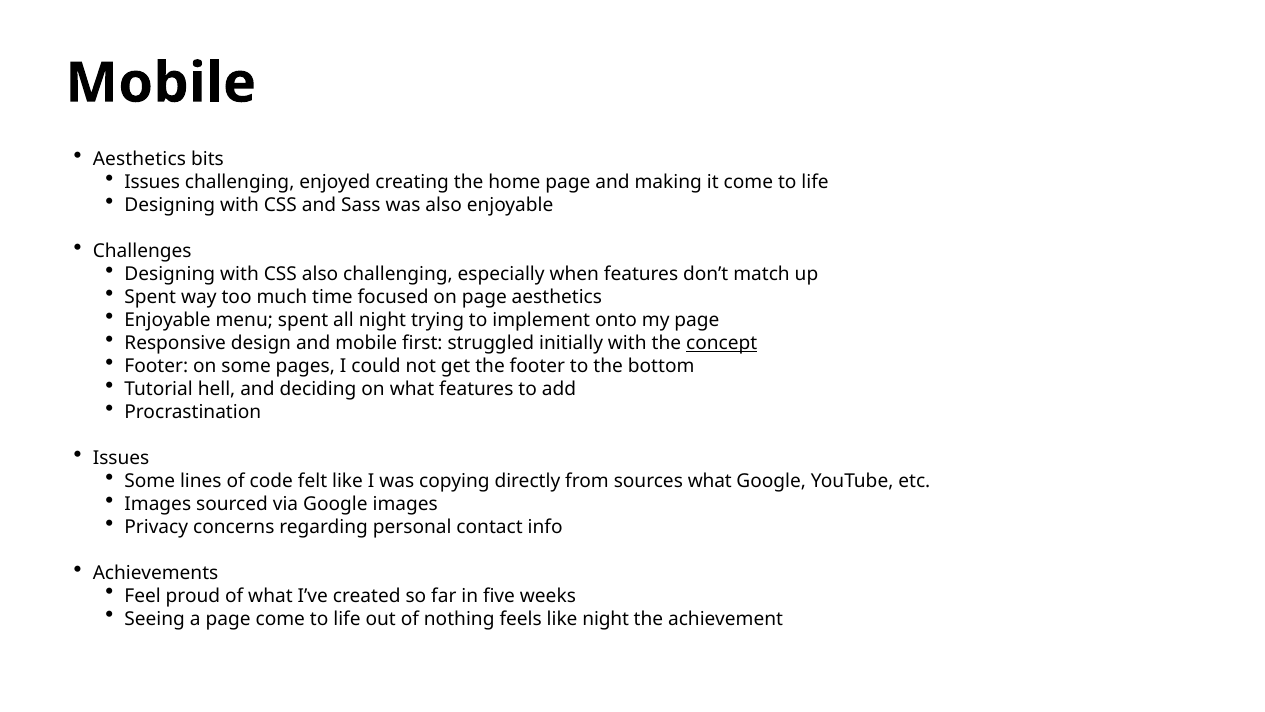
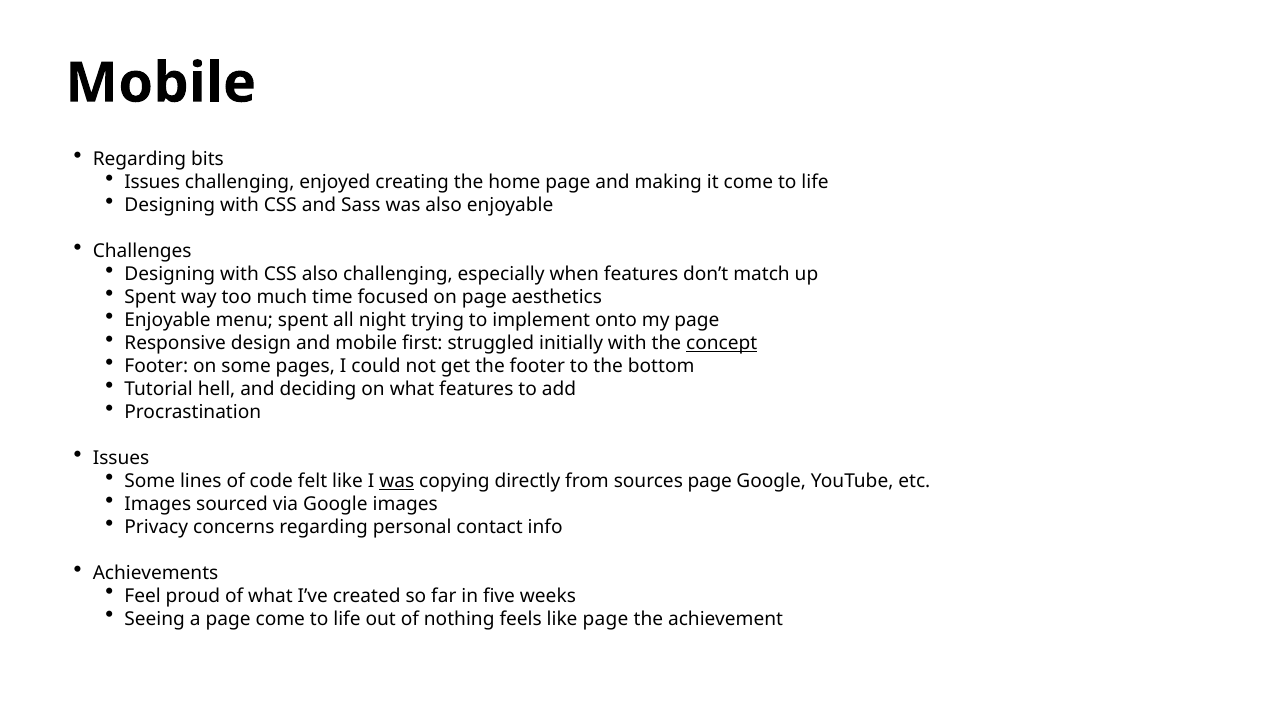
Aesthetics at (139, 159): Aesthetics -> Regarding
was at (397, 481) underline: none -> present
sources what: what -> page
like night: night -> page
